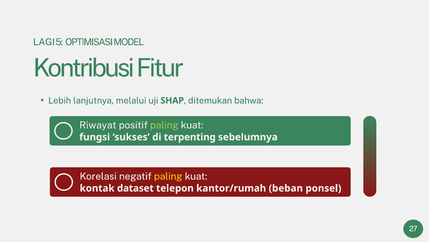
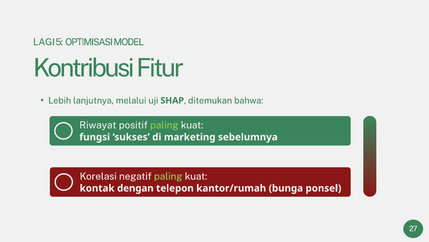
terpenting: terpenting -> marketing
paling at (168, 176) colour: yellow -> light green
dataset: dataset -> dengan
beban: beban -> bunga
